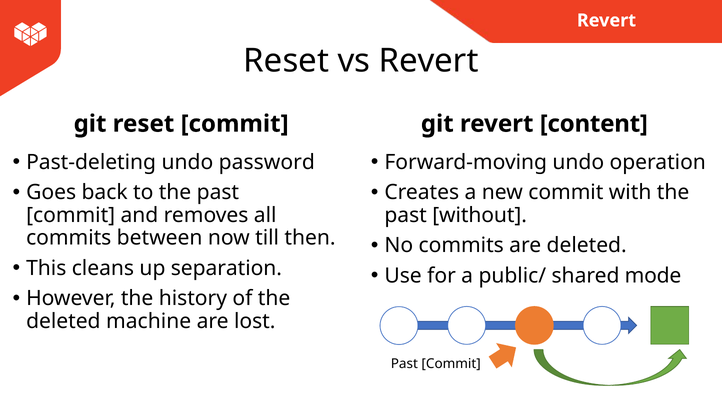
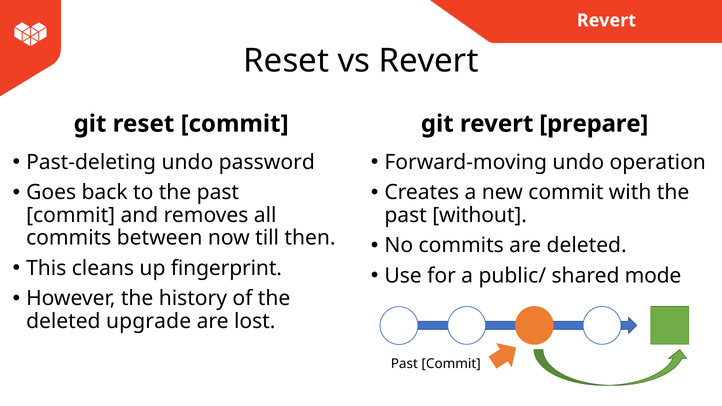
content: content -> prepare
separation: separation -> fingerprint
machine: machine -> upgrade
